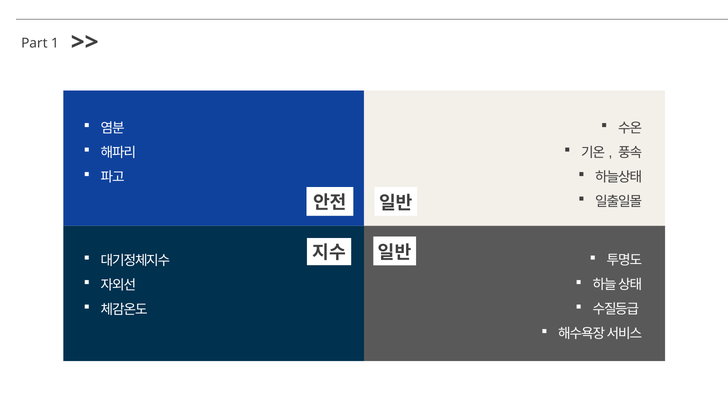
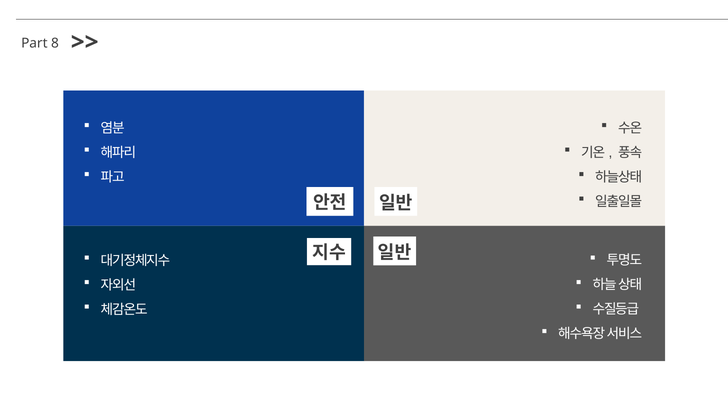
1: 1 -> 8
